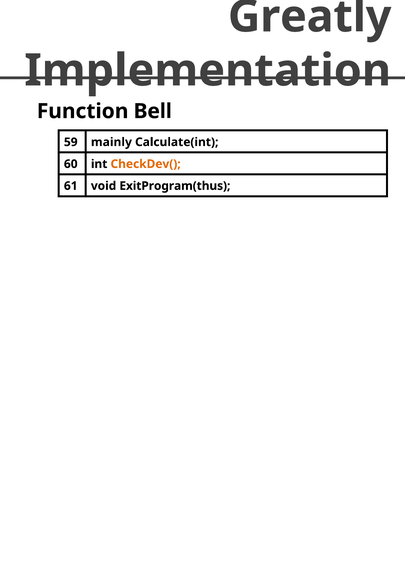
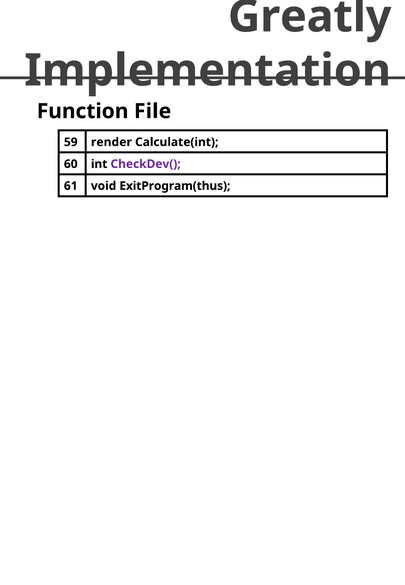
Bell: Bell -> File
mainly: mainly -> render
CheckDev( colour: orange -> purple
